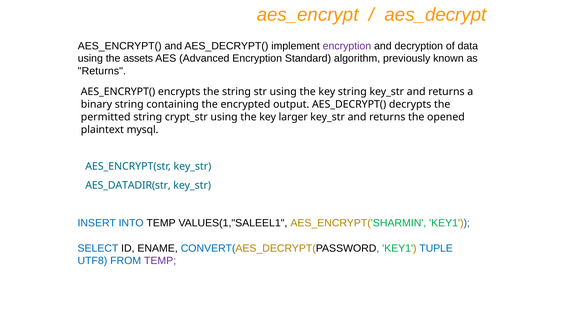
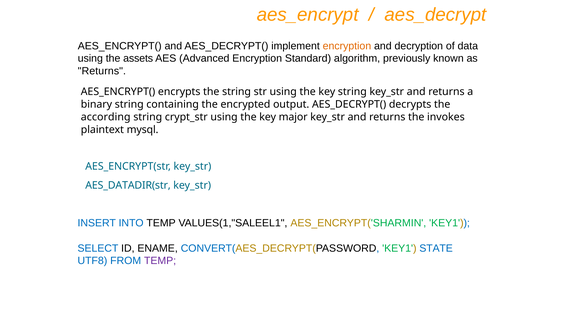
encryption at (347, 46) colour: purple -> orange
permitted: permitted -> according
larger: larger -> major
opened: opened -> invokes
TUPLE: TUPLE -> STATE
